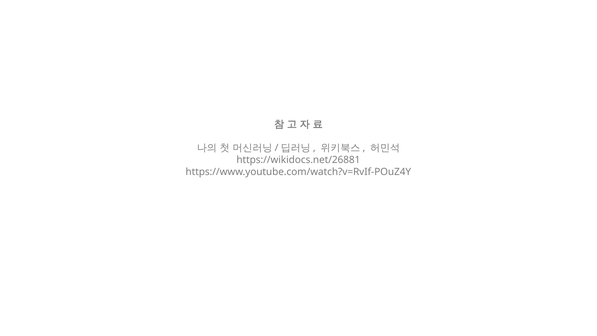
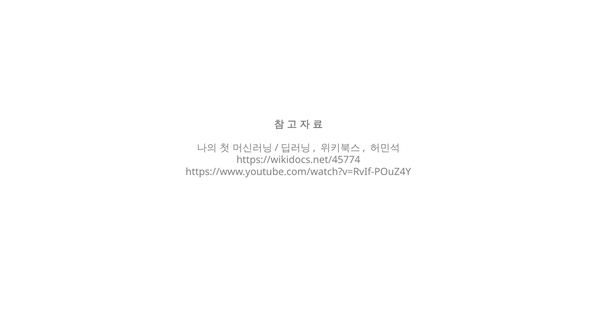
https://wikidocs.net/26881: https://wikidocs.net/26881 -> https://wikidocs.net/45774
